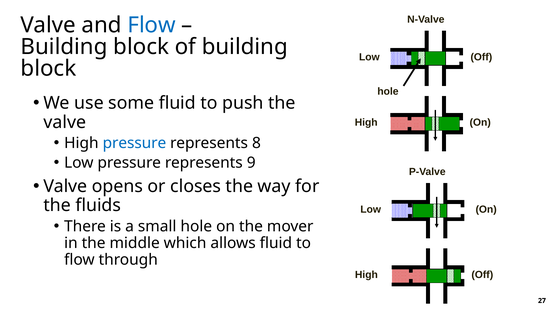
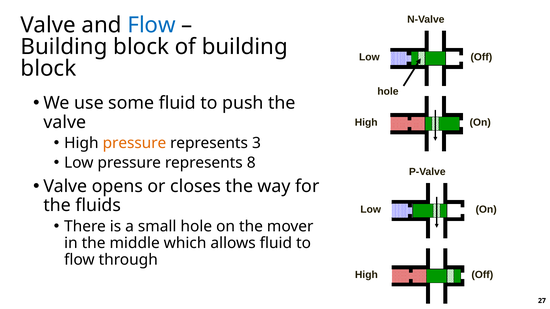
pressure at (134, 143) colour: blue -> orange
8: 8 -> 3
9: 9 -> 8
